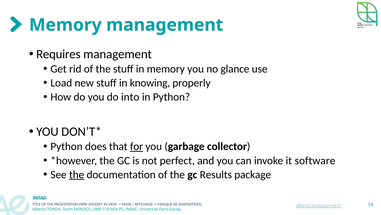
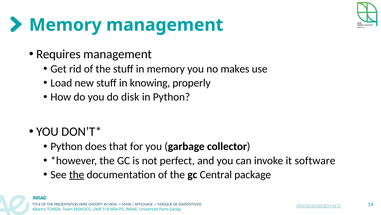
glance: glance -> makes
into: into -> disk
for underline: present -> none
Results: Results -> Central
